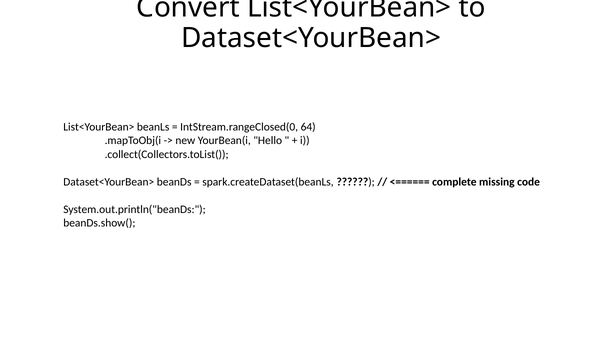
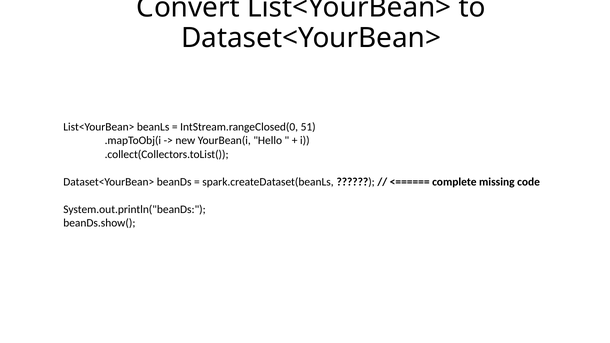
64: 64 -> 51
